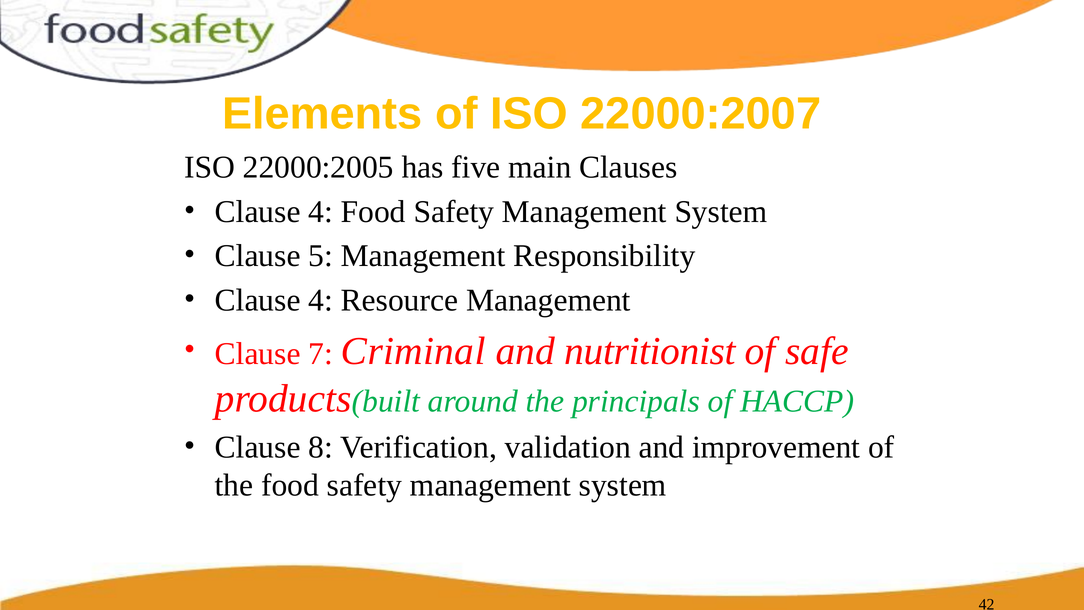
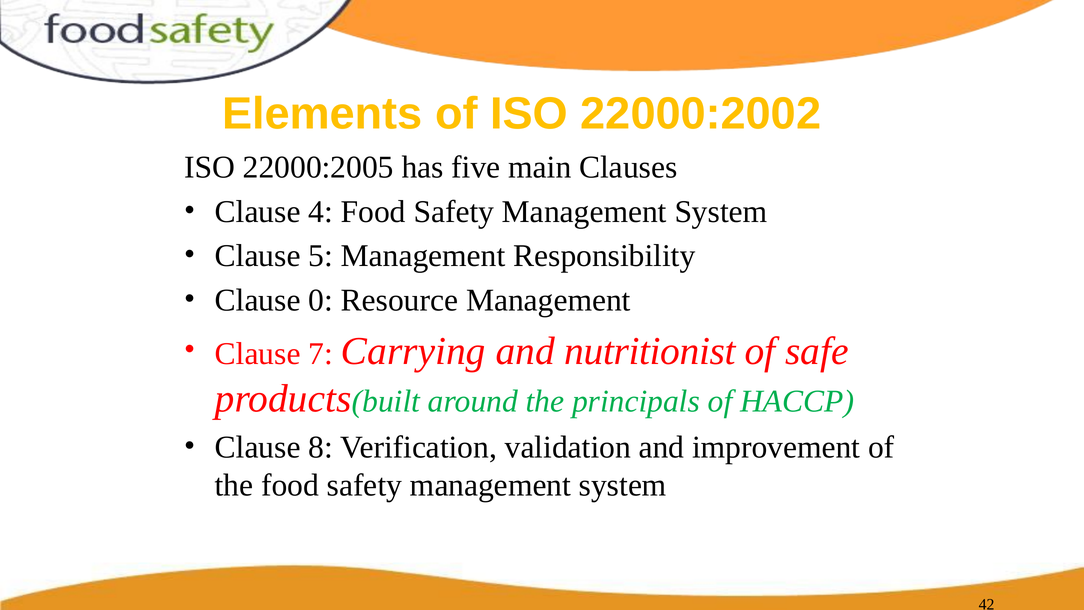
22000:2007: 22000:2007 -> 22000:2002
4 at (321, 300): 4 -> 0
Criminal: Criminal -> Carrying
